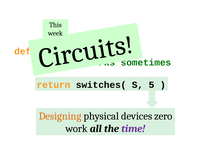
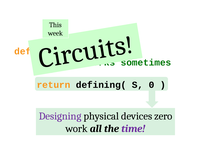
switches(: switches( -> defining(
5: 5 -> 0
Designing colour: orange -> purple
